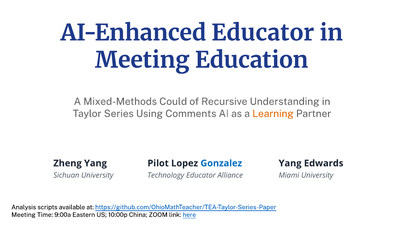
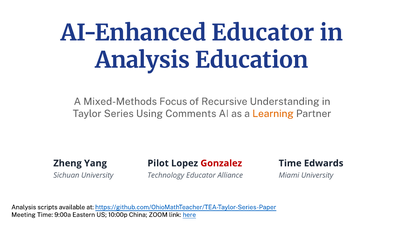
Meeting at (142, 60): Meeting -> Analysis
Could: Could -> Focus
Gonzalez colour: blue -> red
Yang at (290, 163): Yang -> Time
